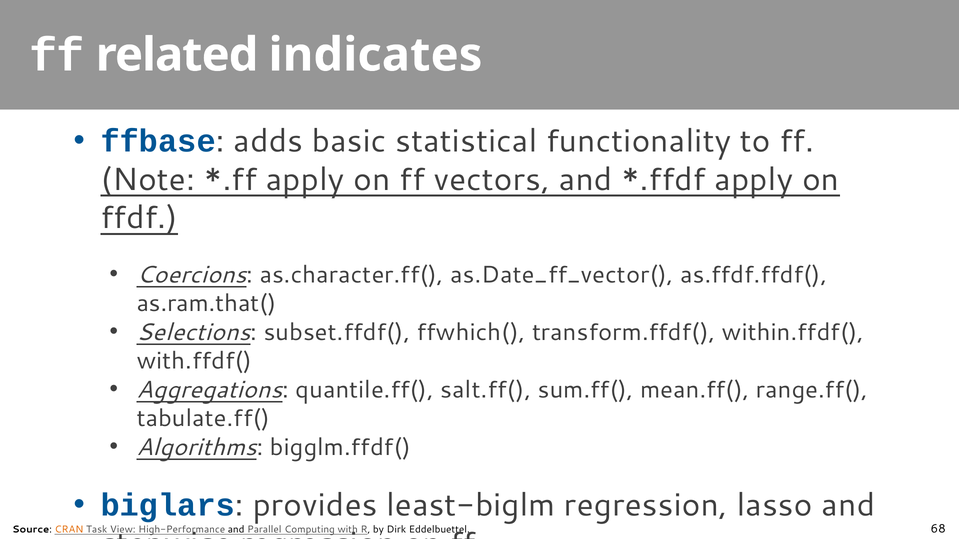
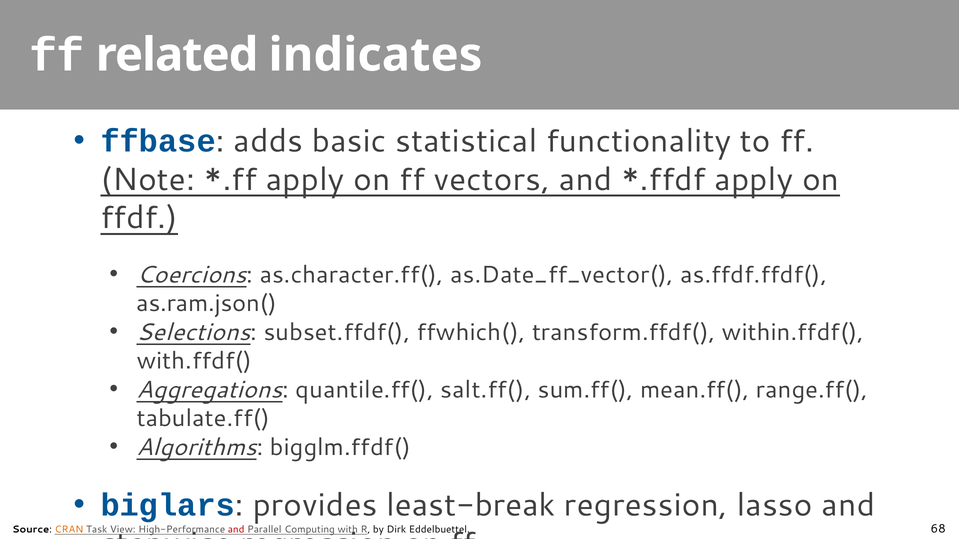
as.ram.that(: as.ram.that( -> as.ram.json(
least-biglm: least-biglm -> least-break
and at (236, 530) colour: black -> red
